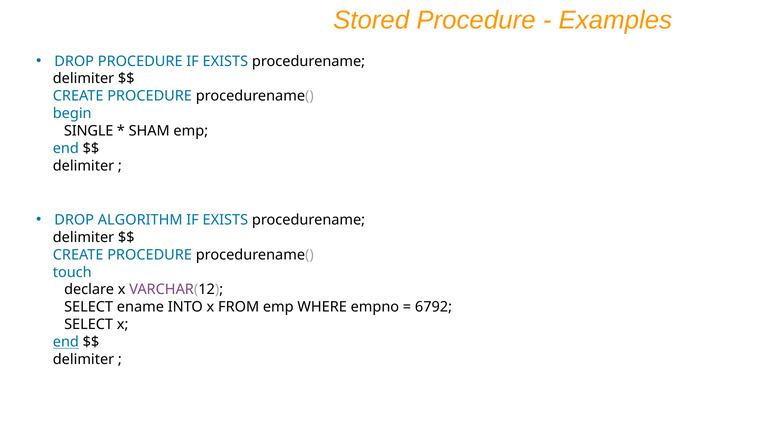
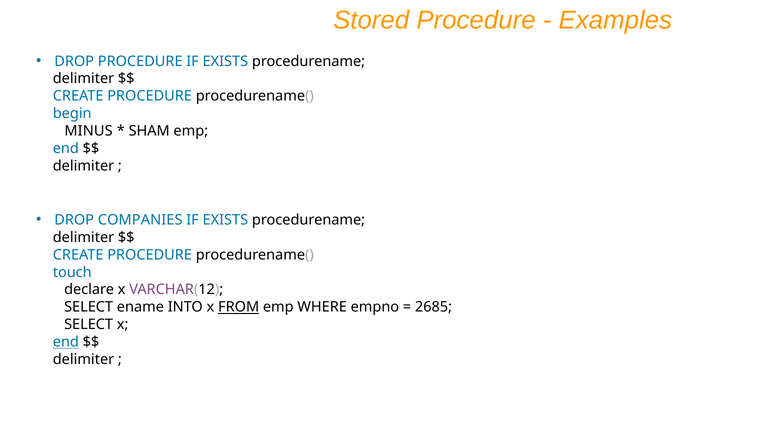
SINGLE: SINGLE -> MINUS
ALGORITHM: ALGORITHM -> COMPANIES
FROM underline: none -> present
6792: 6792 -> 2685
